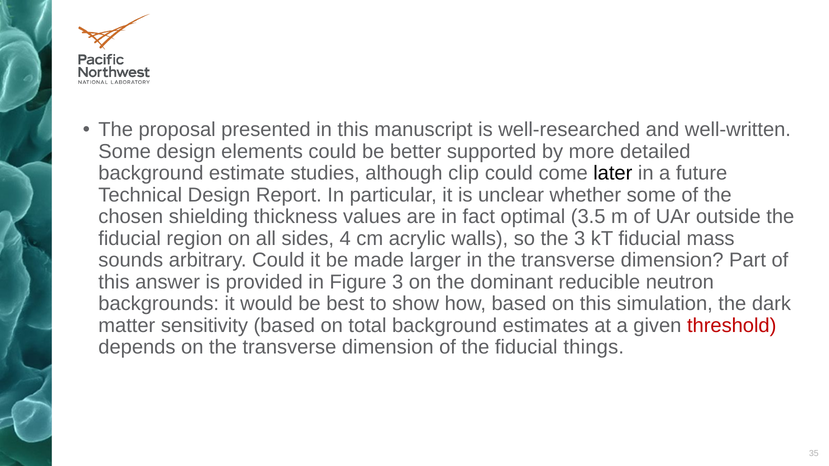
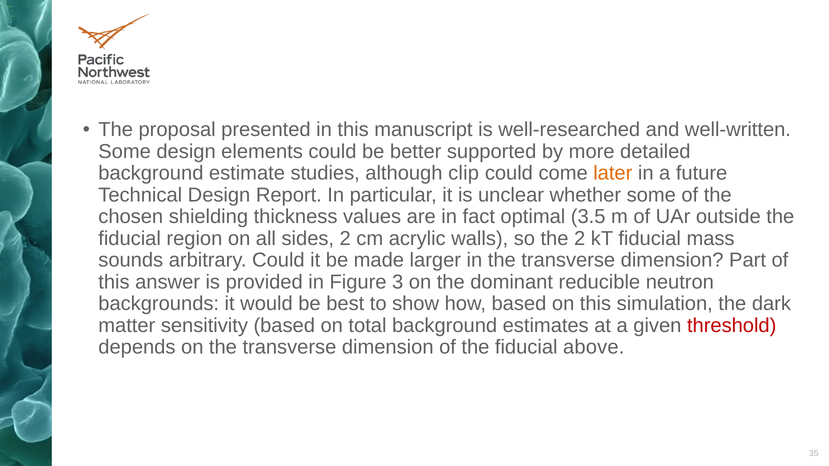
later colour: black -> orange
sides 4: 4 -> 2
the 3: 3 -> 2
things: things -> above
